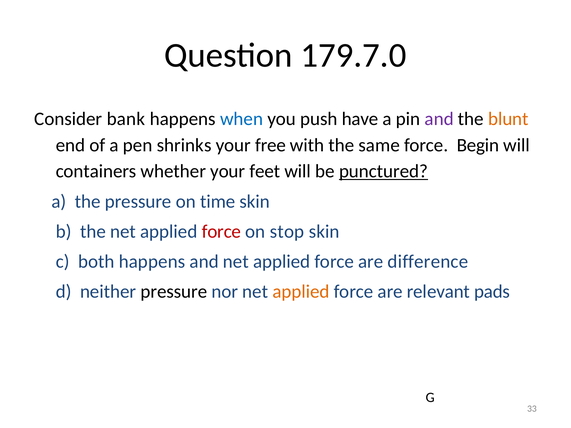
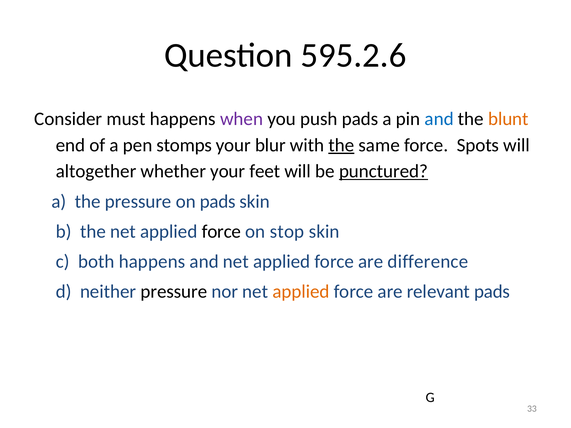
179.7.0: 179.7.0 -> 595.2.6
bank: bank -> must
when colour: blue -> purple
push have: have -> pads
and at (439, 119) colour: purple -> blue
shrinks: shrinks -> stomps
free: free -> blur
the at (341, 145) underline: none -> present
Begin: Begin -> Spots
containers: containers -> altogether
on time: time -> pads
force at (221, 232) colour: red -> black
